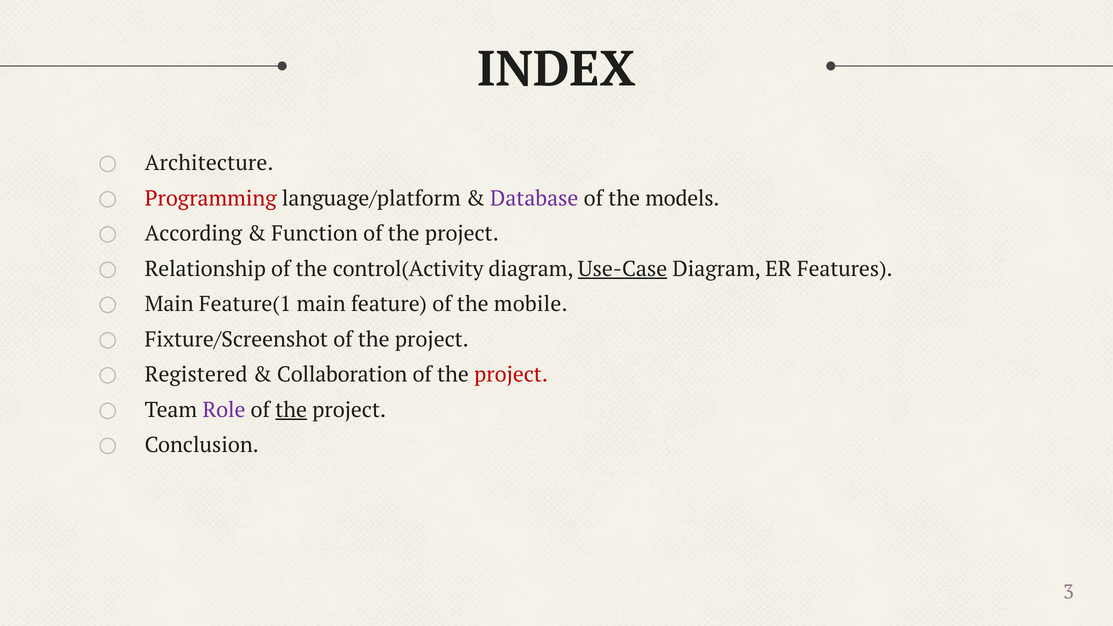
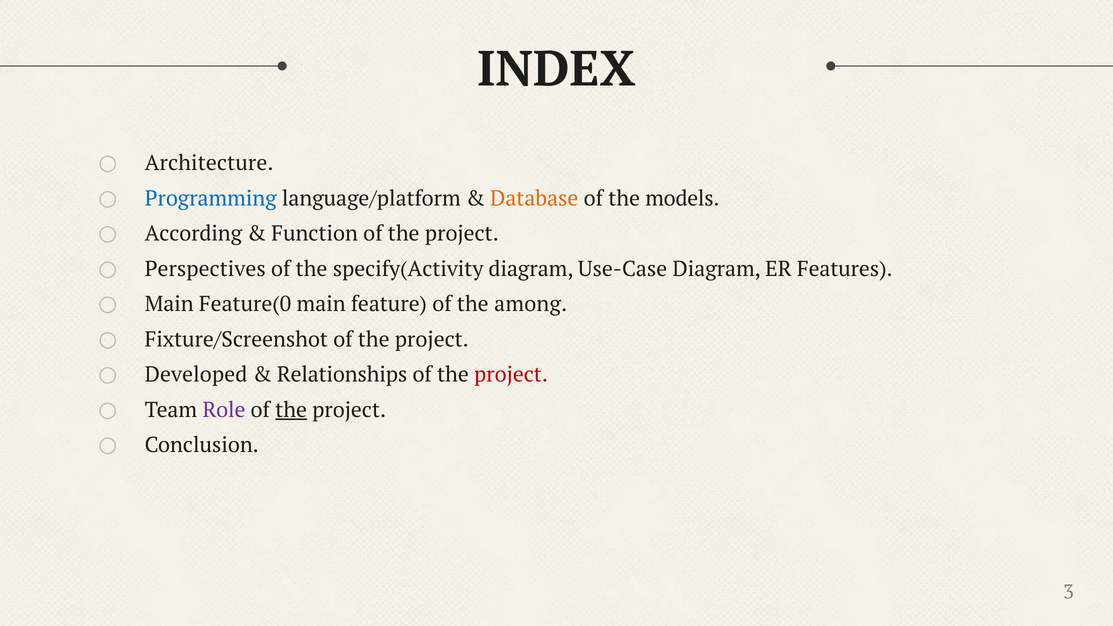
Programming colour: red -> blue
Database colour: purple -> orange
Relationship: Relationship -> Perspectives
control(Activity: control(Activity -> specify(Activity
Use-Case underline: present -> none
Feature(1: Feature(1 -> Feature(0
mobile: mobile -> among
Registered: Registered -> Developed
Collaboration: Collaboration -> Relationships
